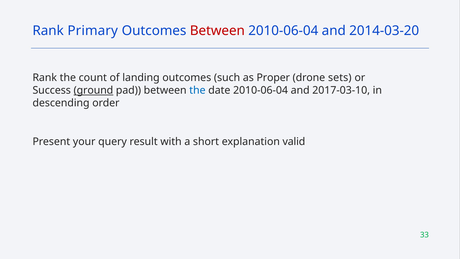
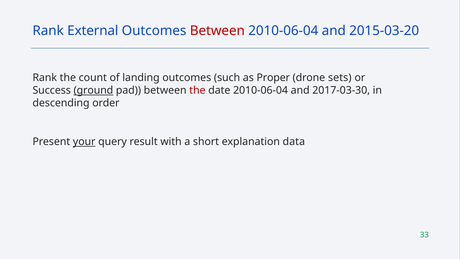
Primary: Primary -> External
2014-03-20: 2014-03-20 -> 2015-03-20
the at (197, 90) colour: blue -> red
2017-03-10: 2017-03-10 -> 2017-03-30
your underline: none -> present
valid: valid -> data
